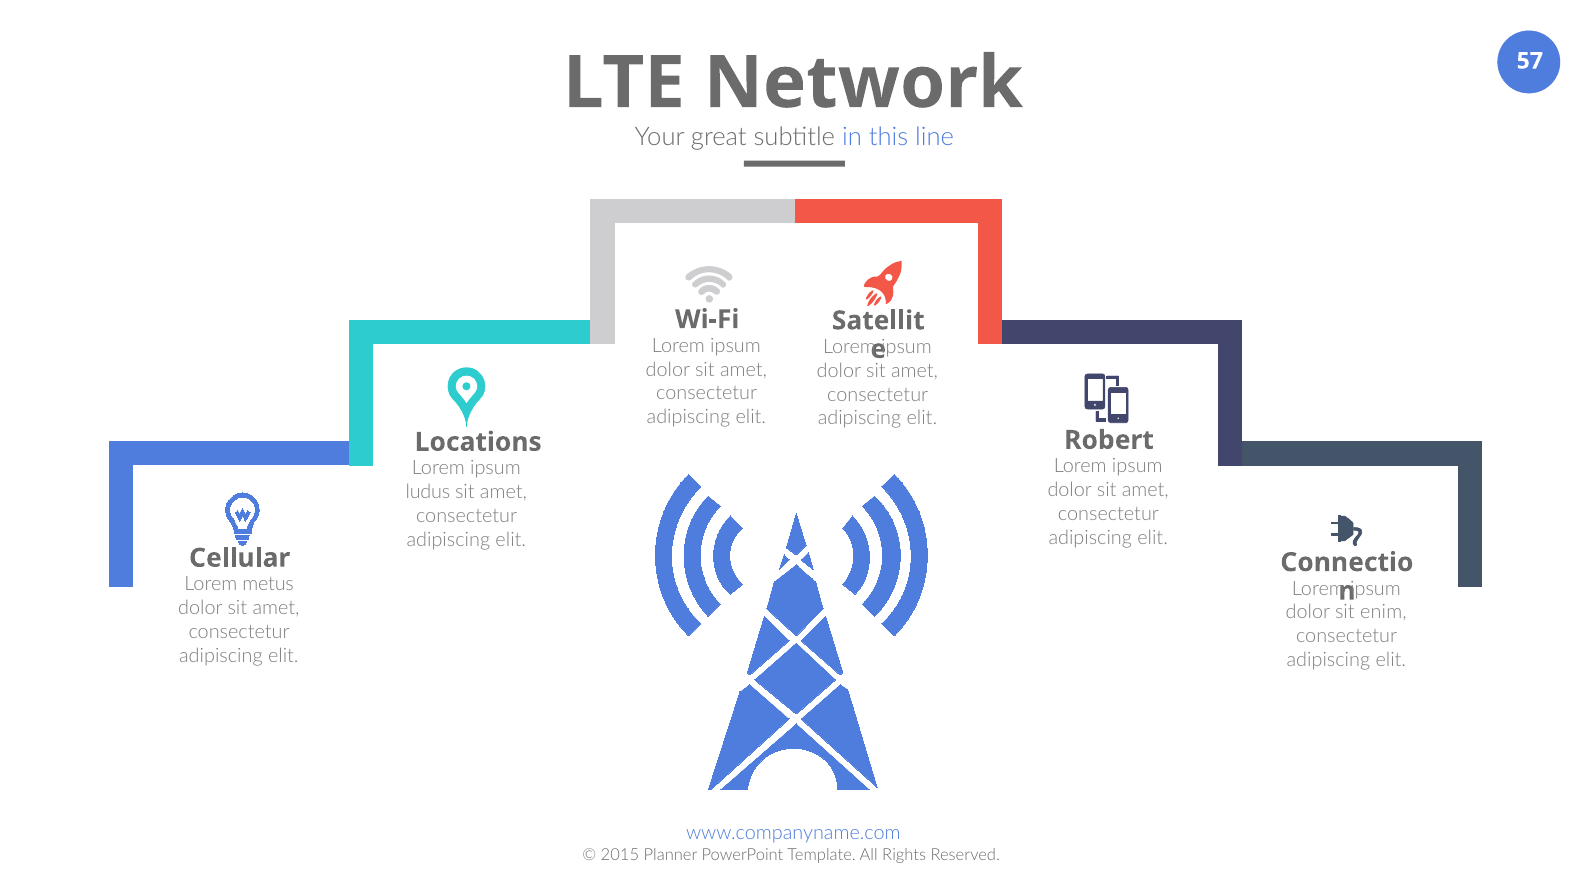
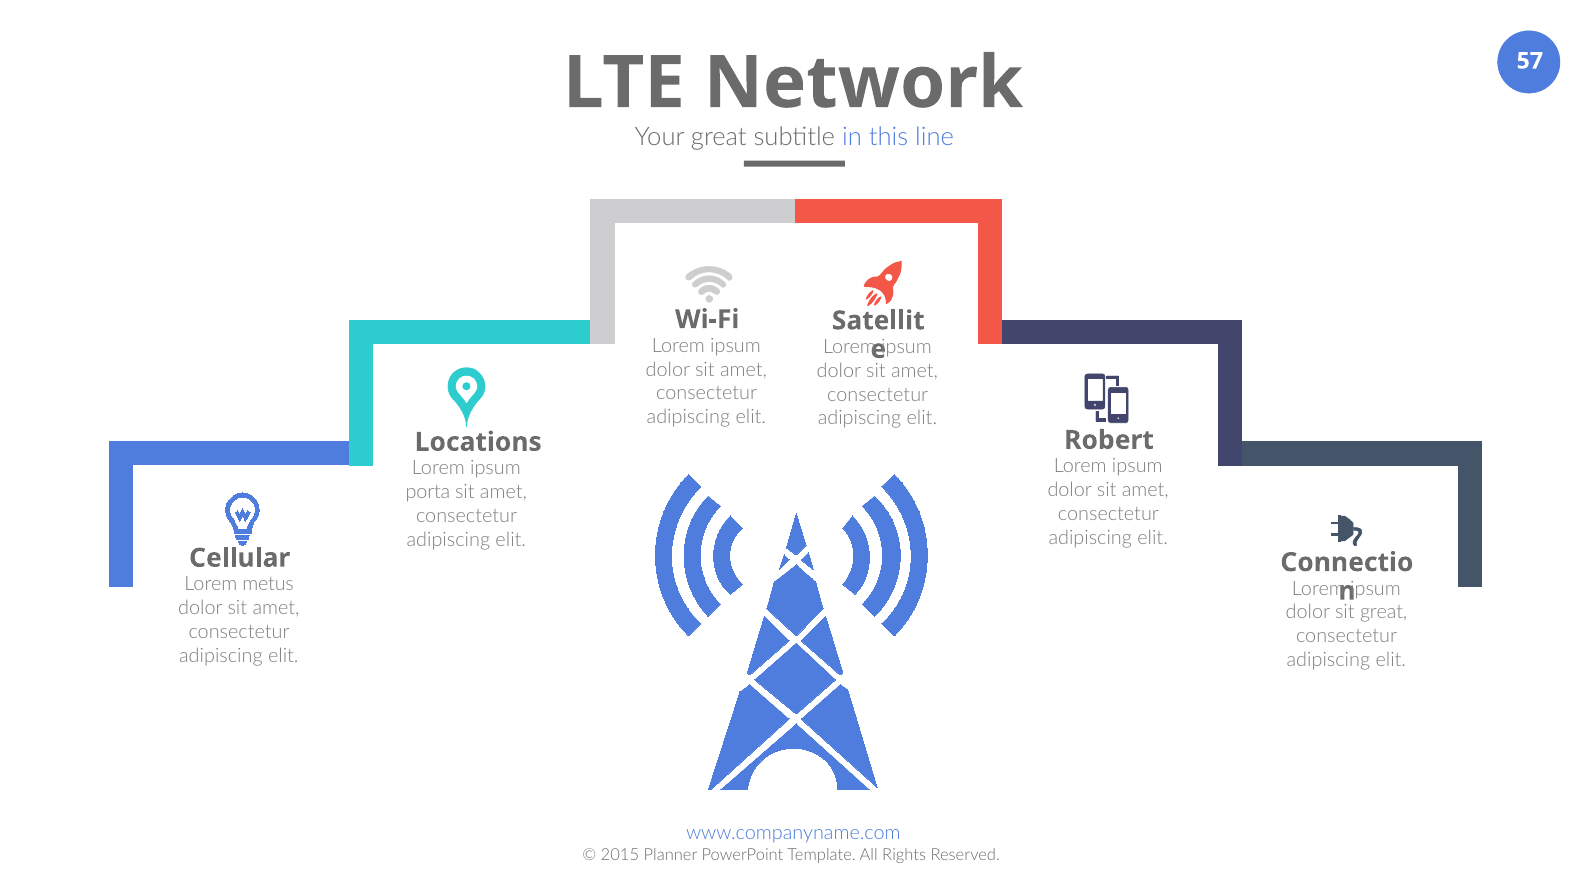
ludus: ludus -> porta
sit enim: enim -> great
